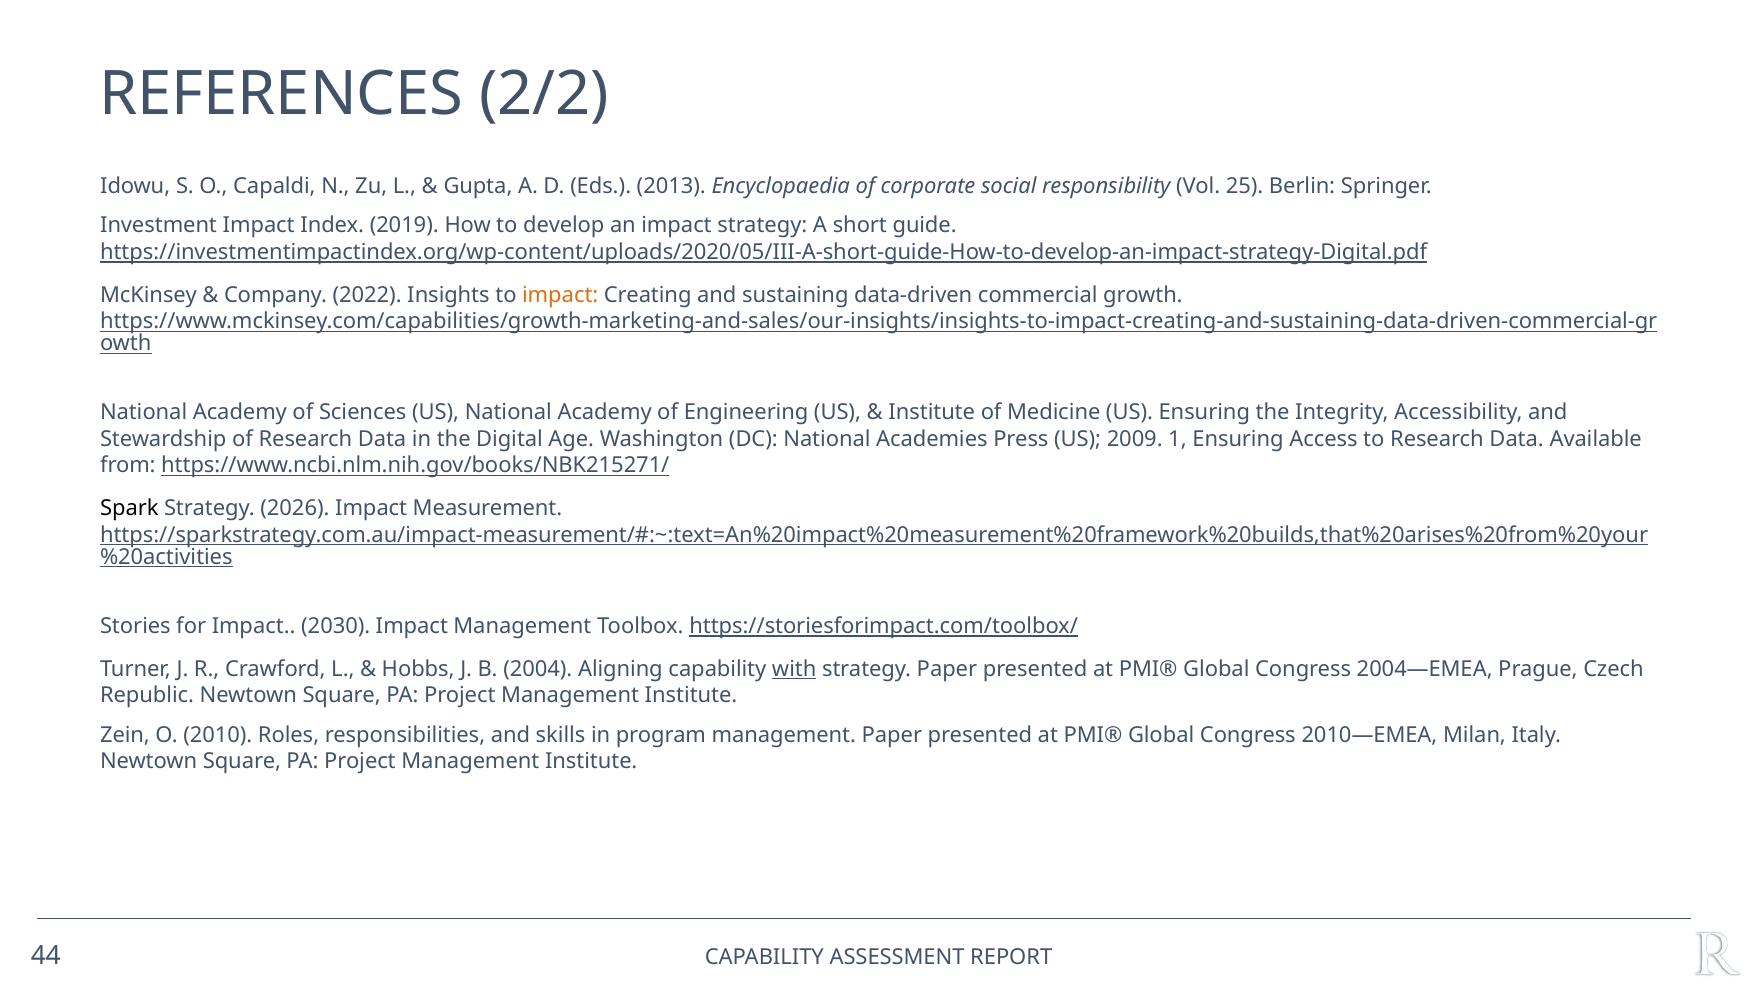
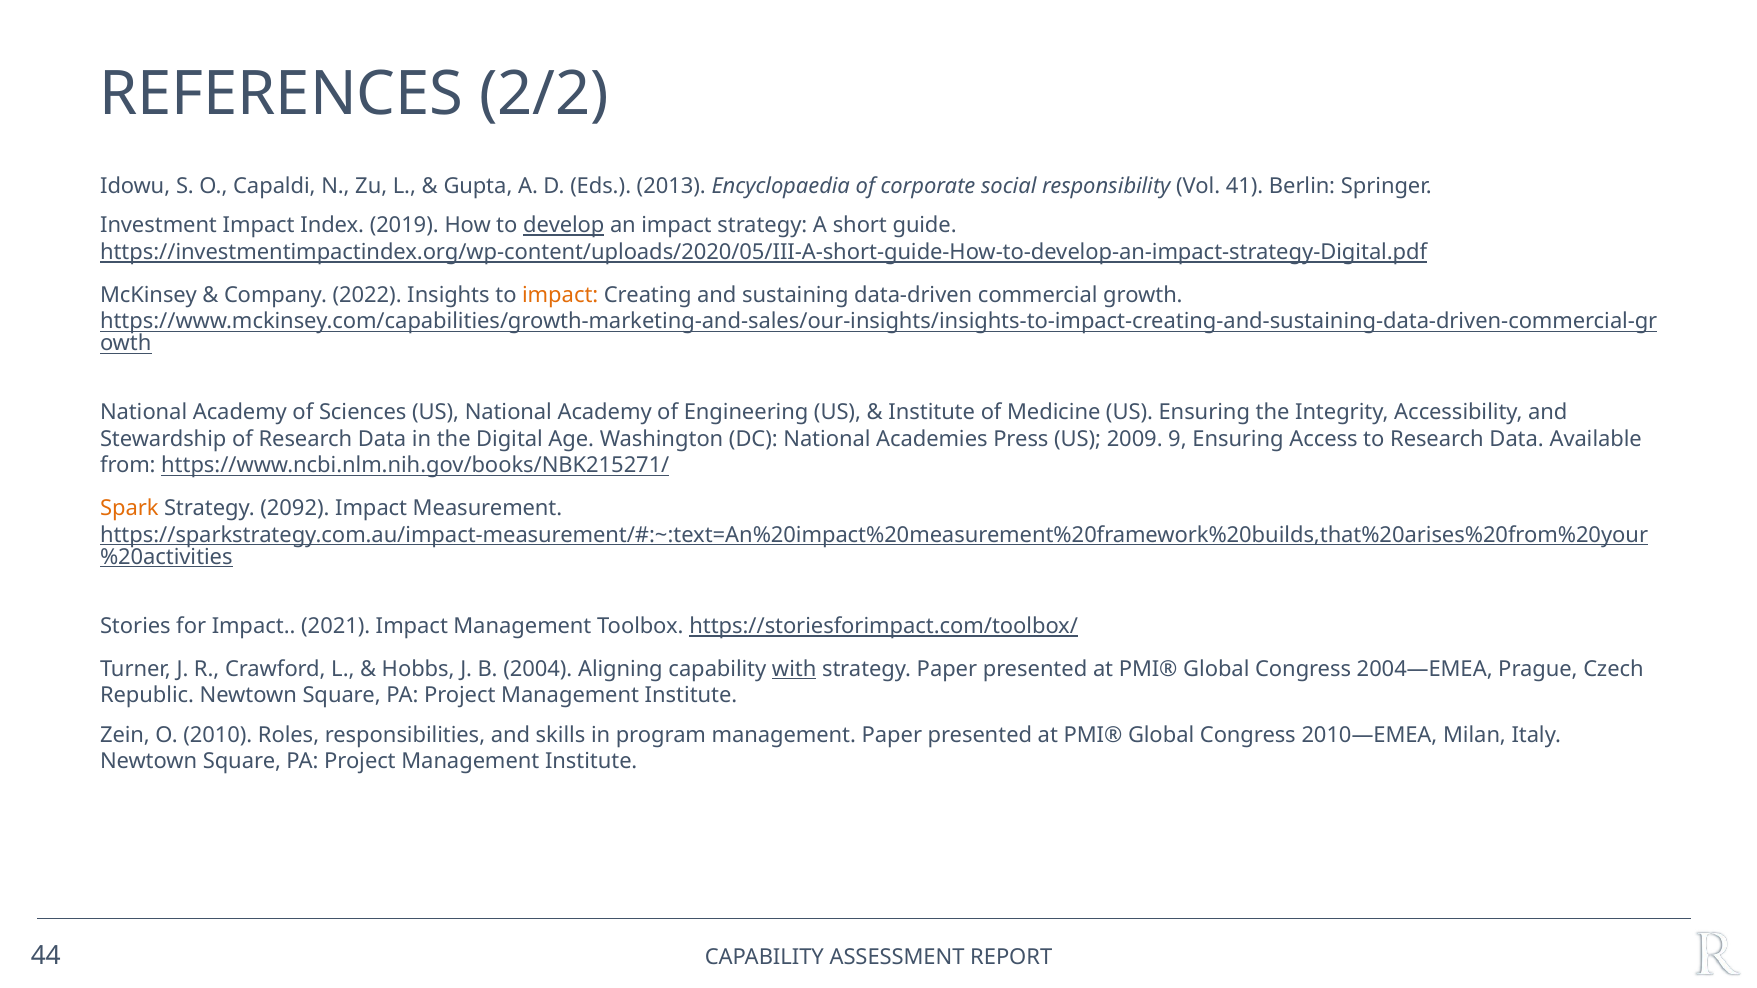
25: 25 -> 41
develop underline: none -> present
1: 1 -> 9
Spark colour: black -> orange
2026: 2026 -> 2092
2030: 2030 -> 2021
